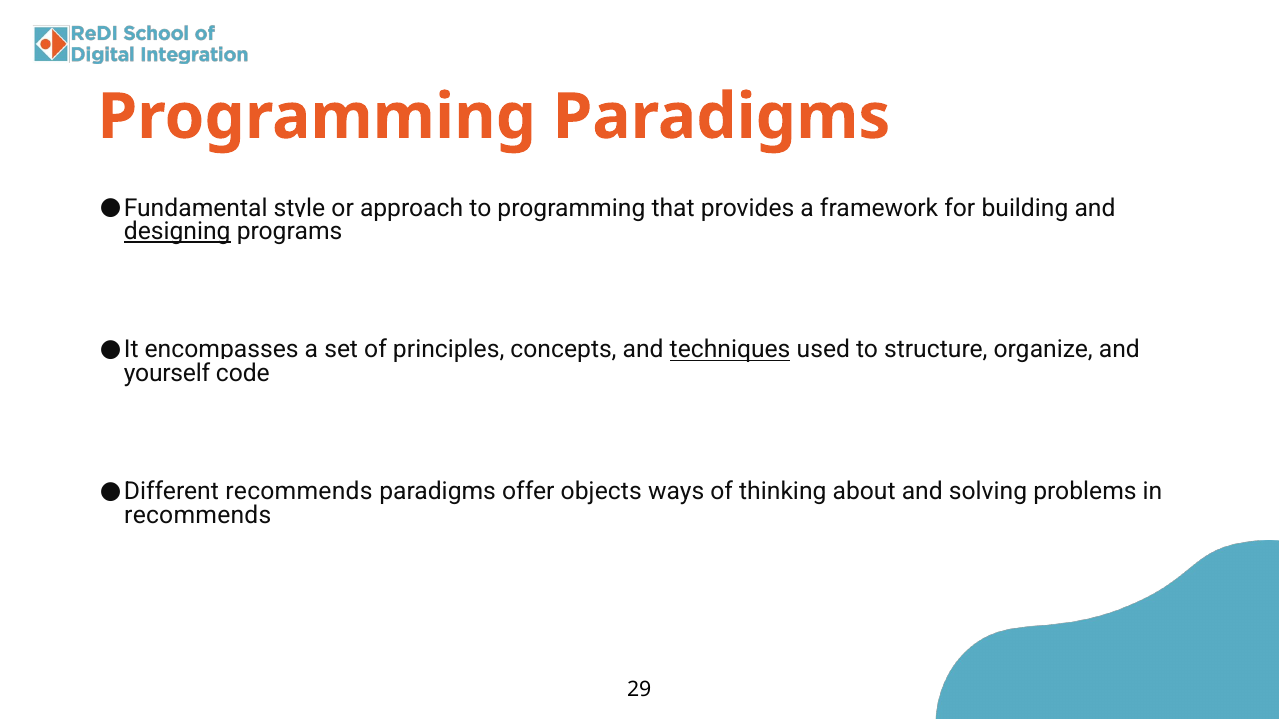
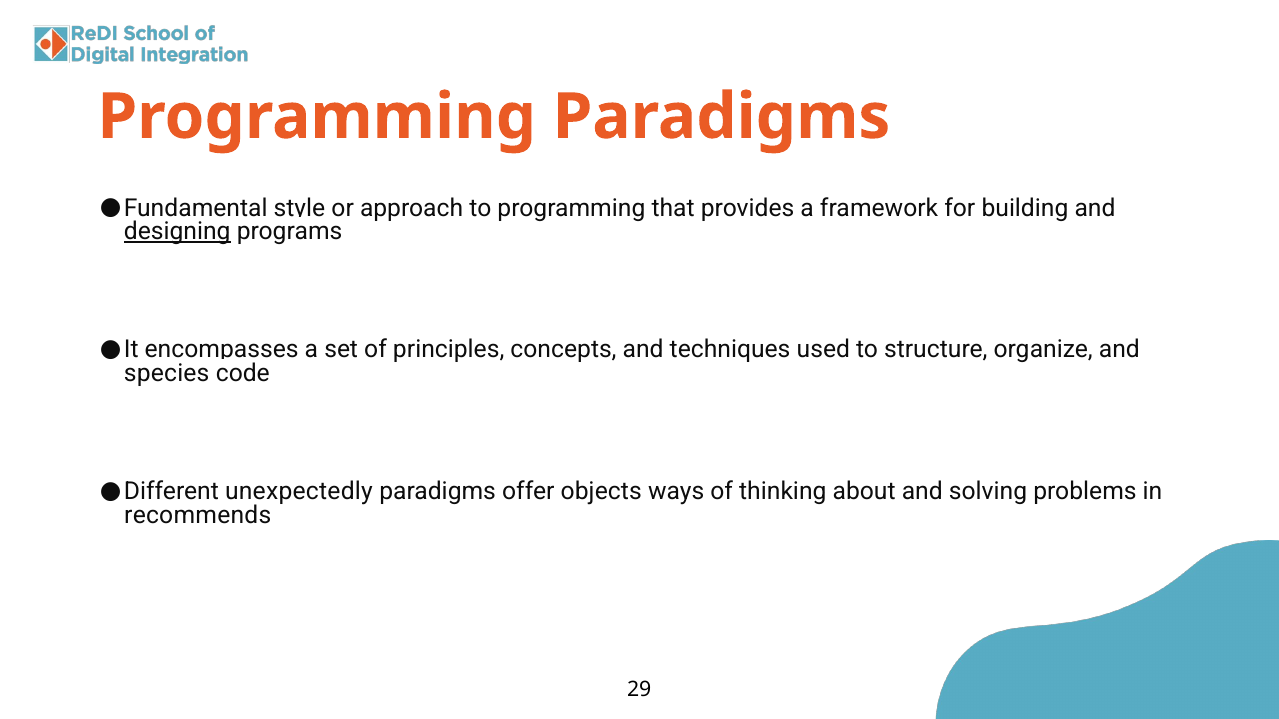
techniques underline: present -> none
yourself: yourself -> species
recommends at (299, 492): recommends -> unexpectedly
